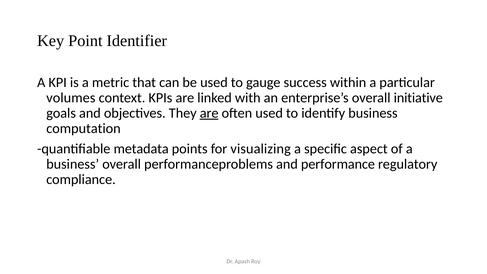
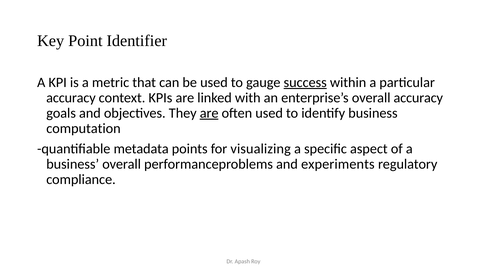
success underline: none -> present
volumes at (71, 98): volumes -> accuracy
overall initiative: initiative -> accuracy
performance: performance -> experiments
